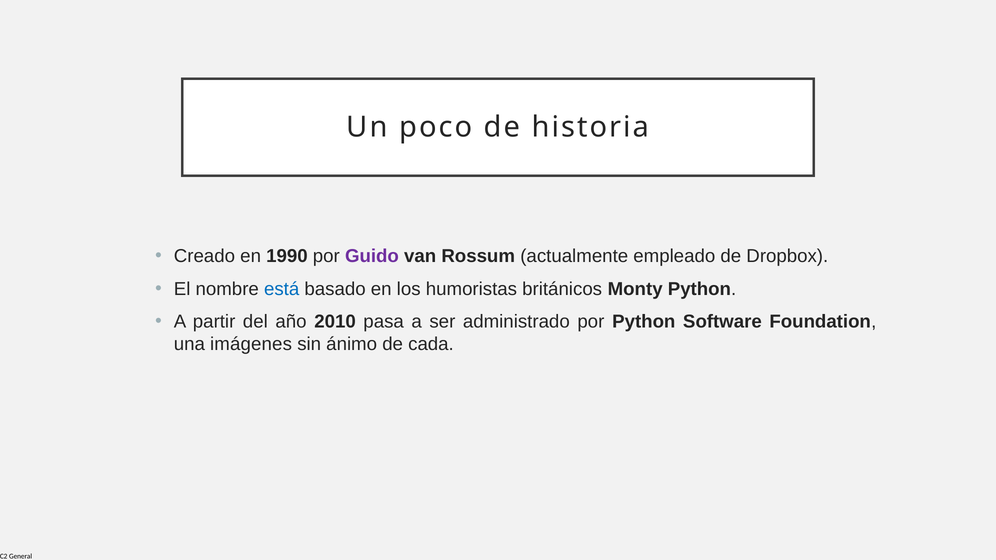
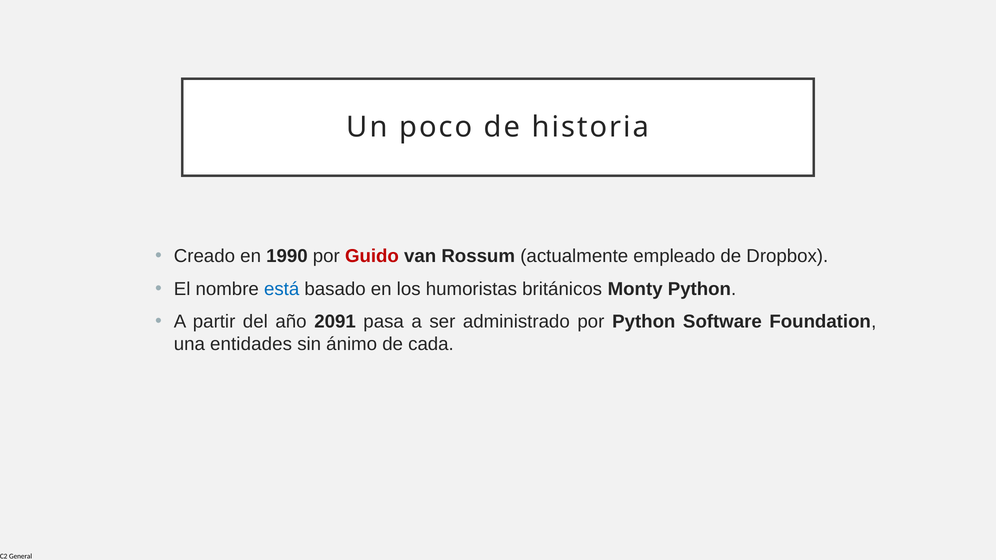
Guido colour: purple -> red
2010: 2010 -> 2091
imágenes: imágenes -> entidades
